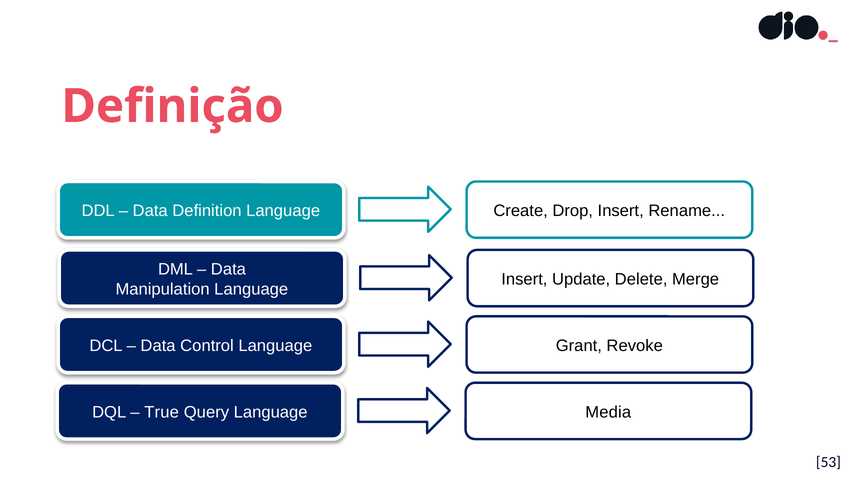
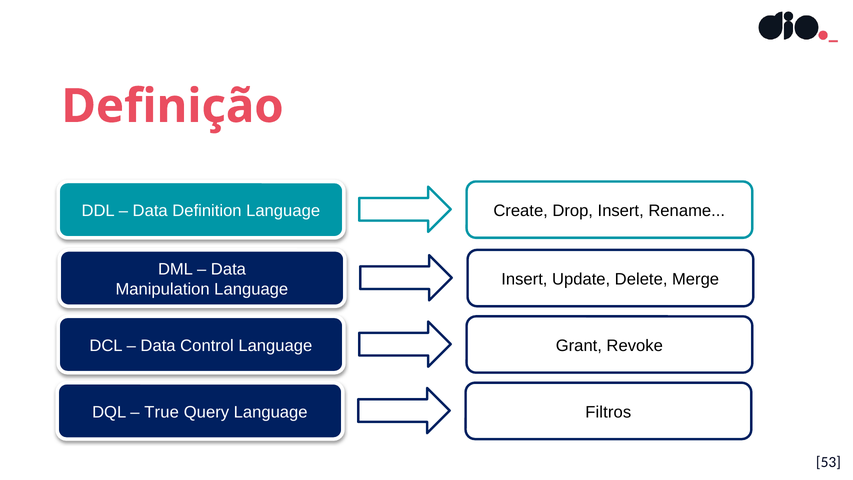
Media: Media -> Filtros
